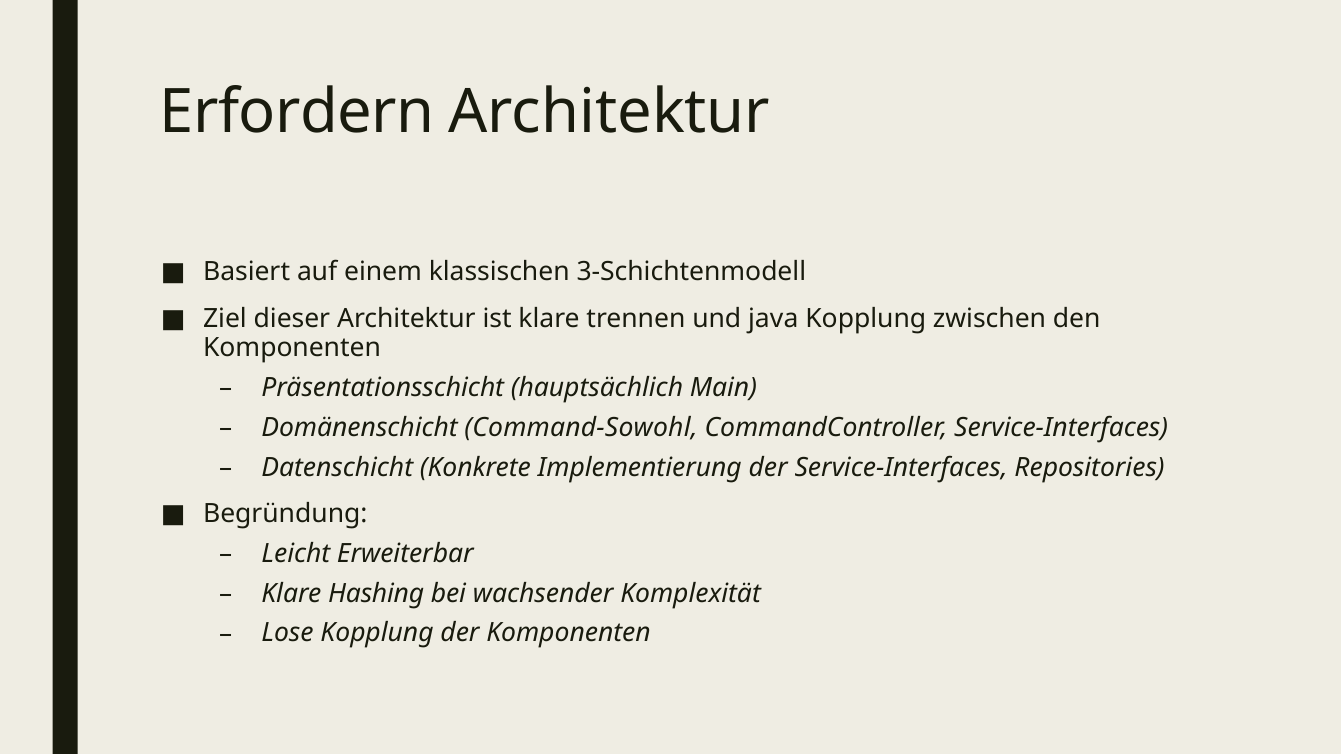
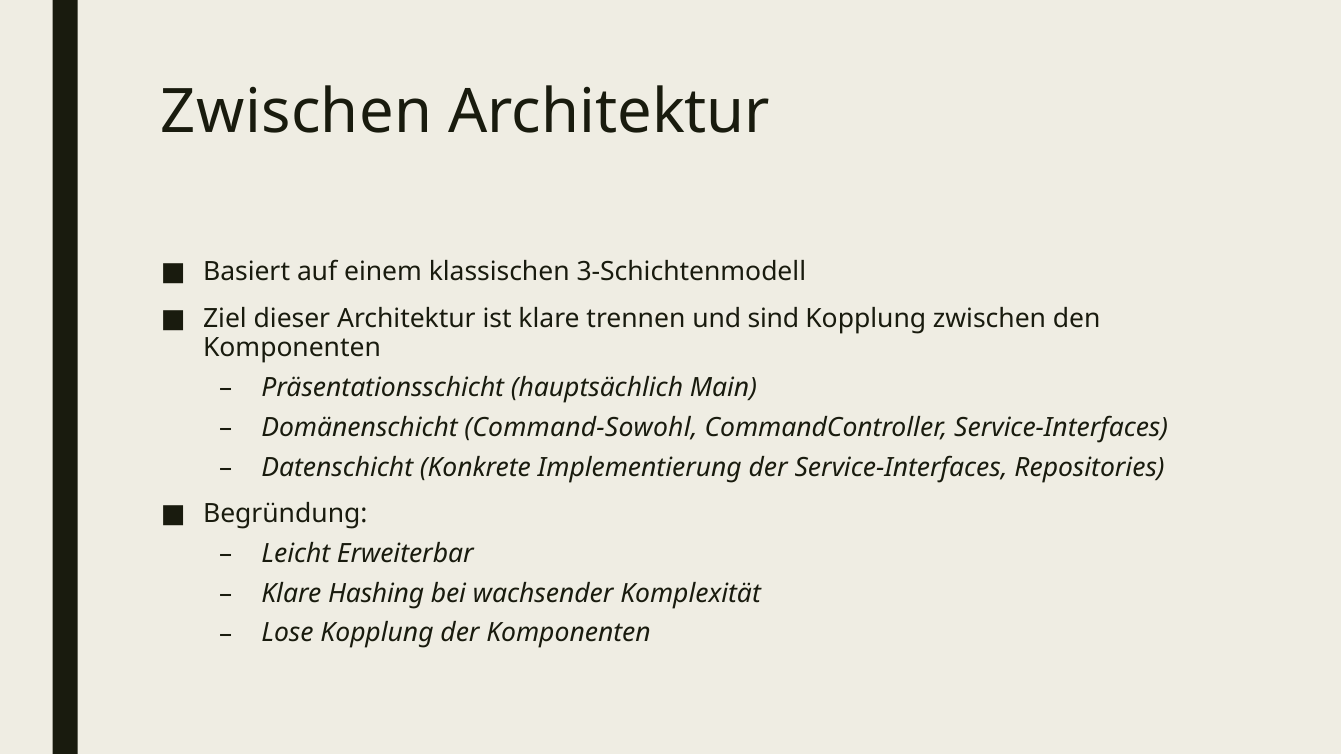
Erfordern at (297, 113): Erfordern -> Zwischen
java: java -> sind
